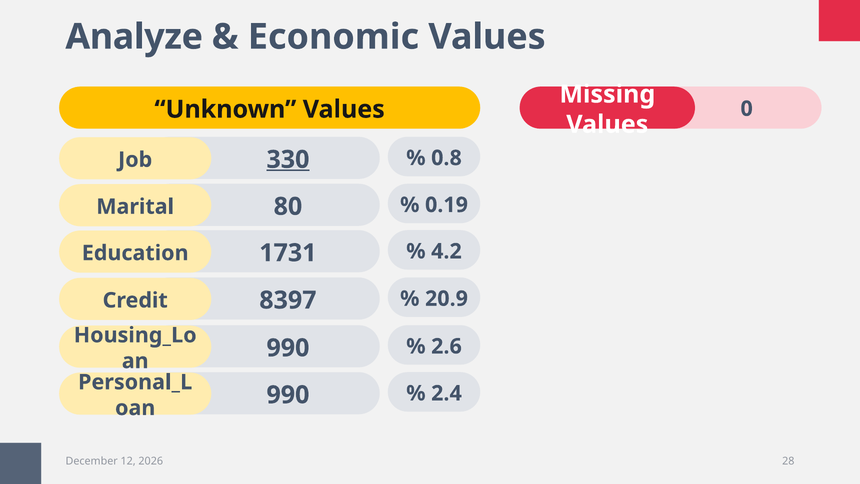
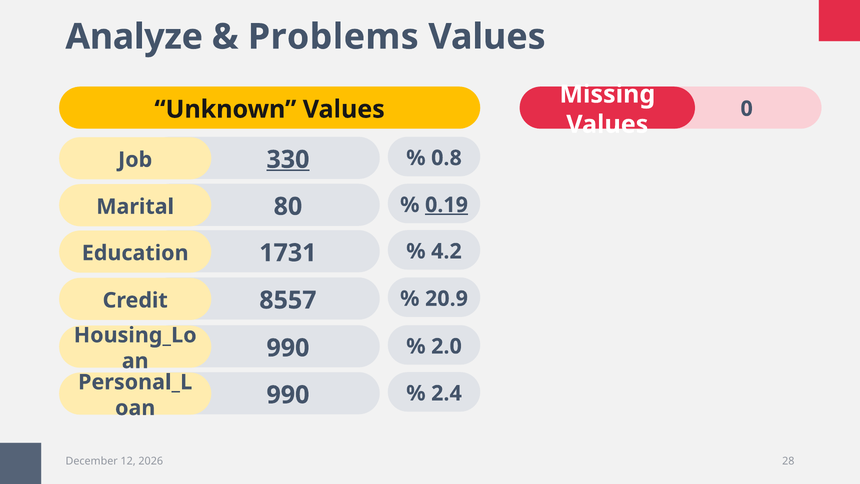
Economic: Economic -> Problems
0.19 underline: none -> present
8397: 8397 -> 8557
2.6: 2.6 -> 2.0
